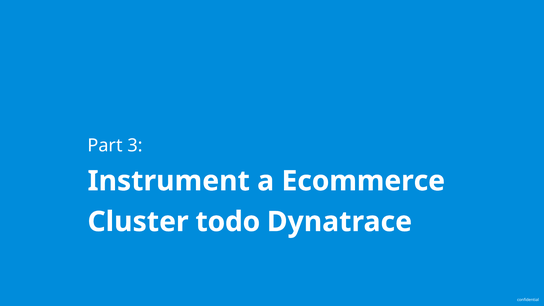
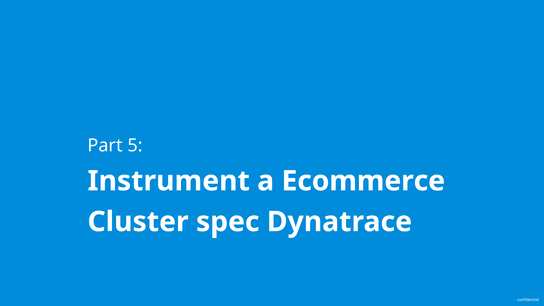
3: 3 -> 5
todo: todo -> spec
